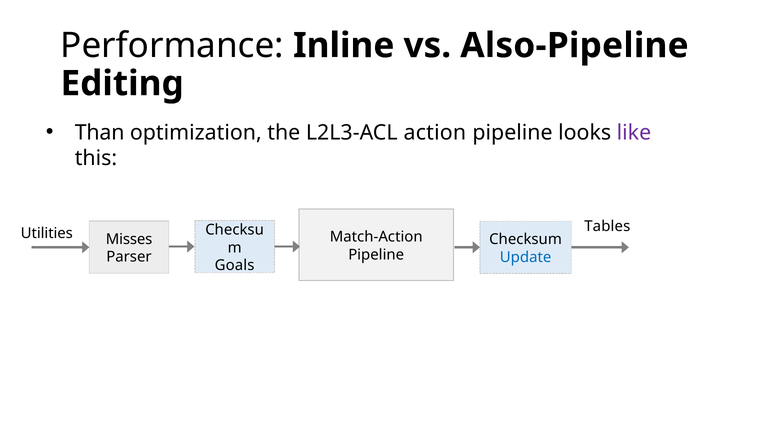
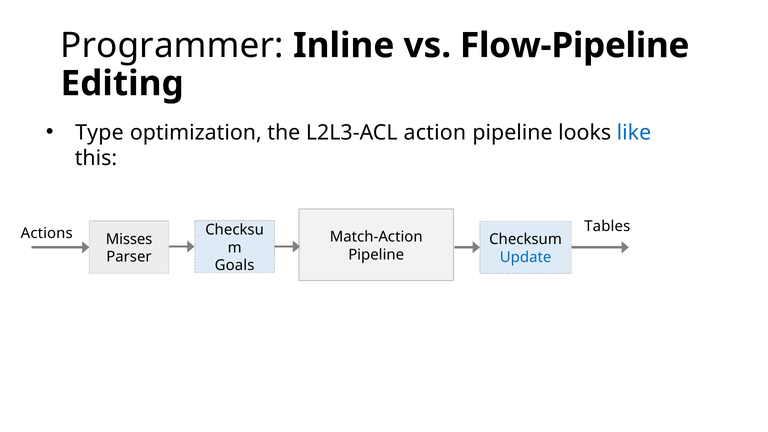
Performance: Performance -> Programmer
Also-Pipeline: Also-Pipeline -> Flow-Pipeline
Than: Than -> Type
like colour: purple -> blue
Utilities: Utilities -> Actions
